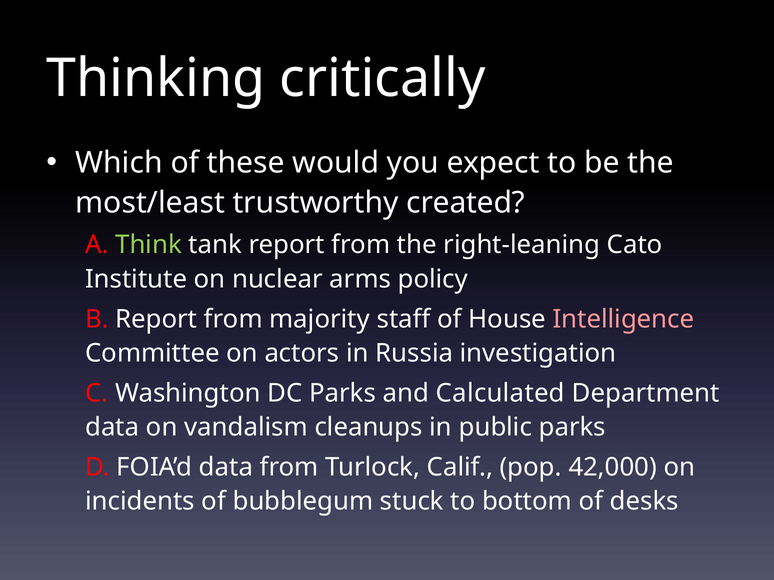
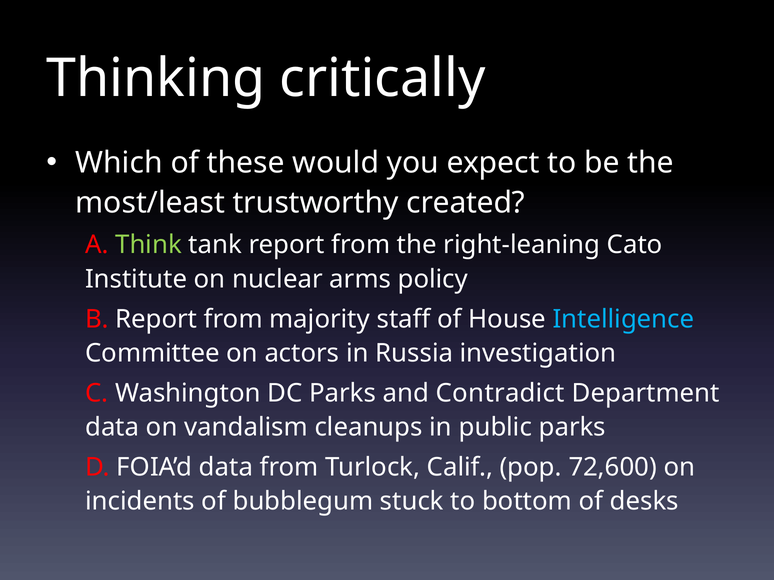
Intelligence colour: pink -> light blue
Calculated: Calculated -> Contradict
42,000: 42,000 -> 72,600
